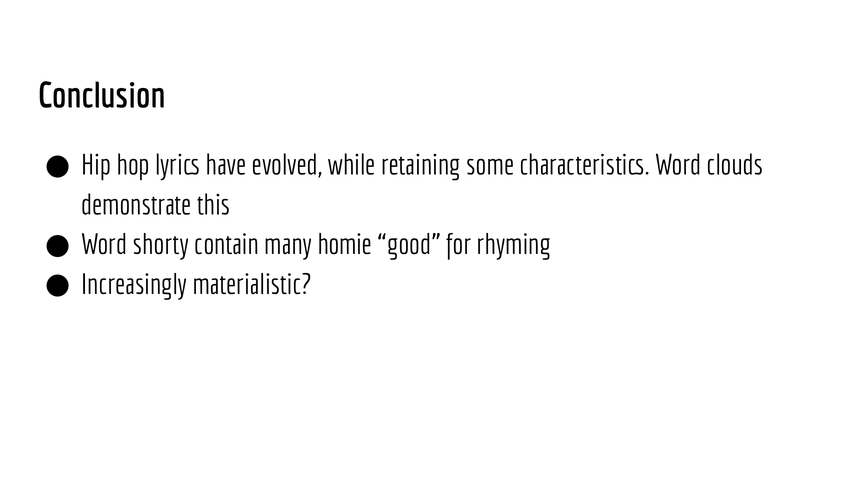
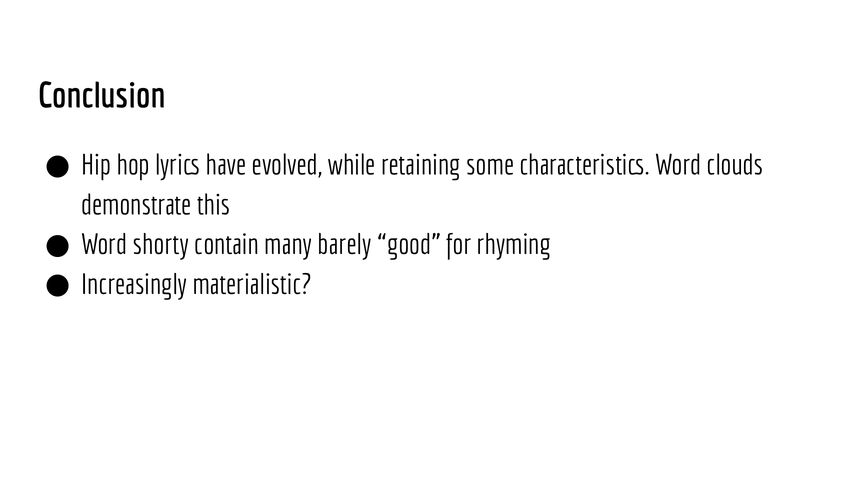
homie: homie -> barely
